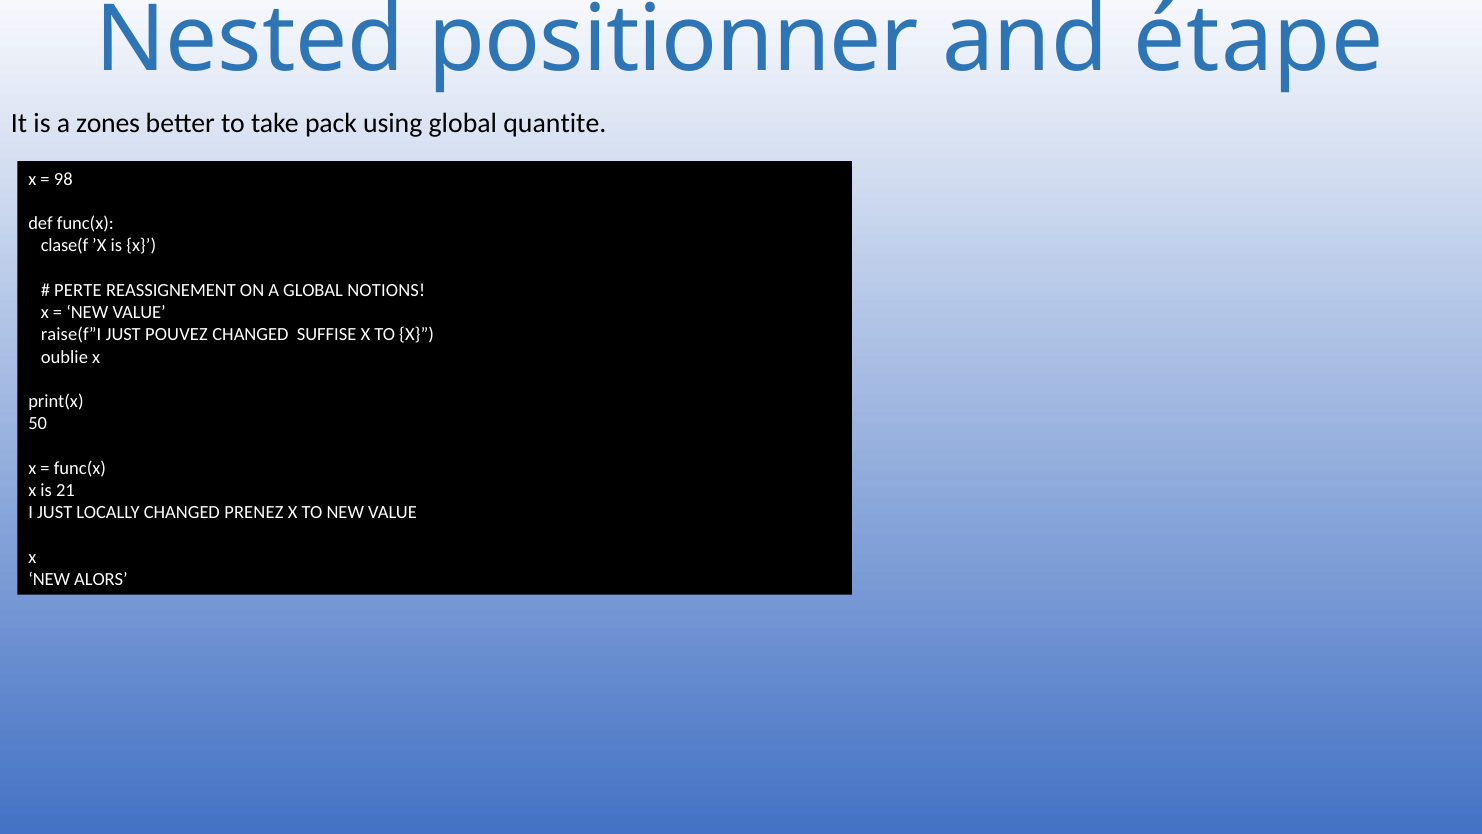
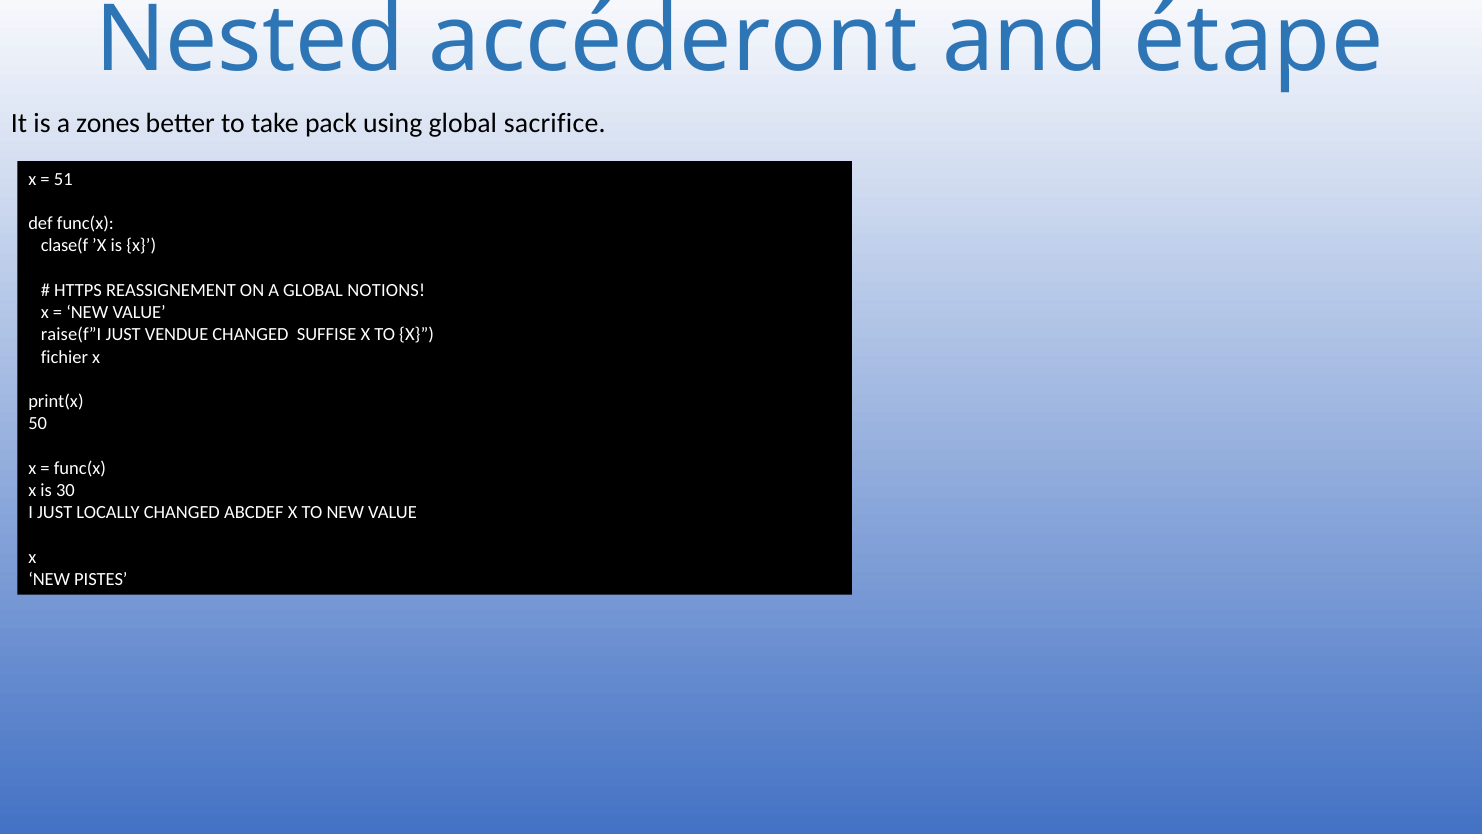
positionner: positionner -> accéderont
quantite: quantite -> sacrifice
98: 98 -> 51
PERTE: PERTE -> HTTPS
POUVEZ: POUVEZ -> VENDUE
oublie: oublie -> fichier
21: 21 -> 30
PRENEZ: PRENEZ -> ABCDEF
ALORS: ALORS -> PISTES
